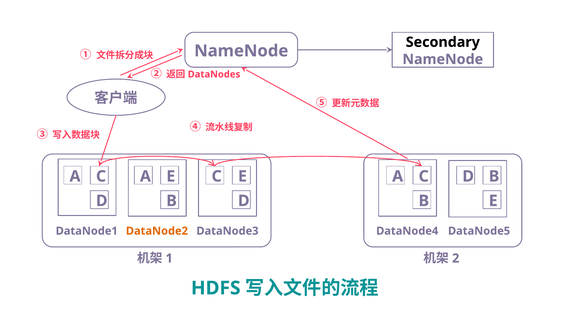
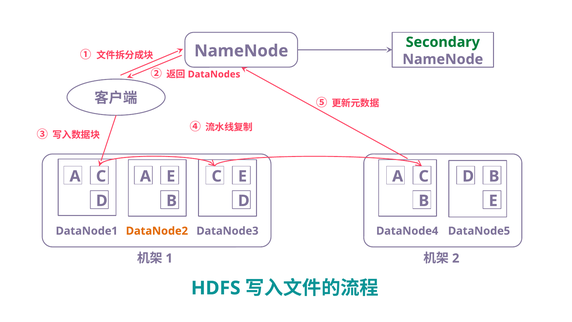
Secondary colour: black -> green
